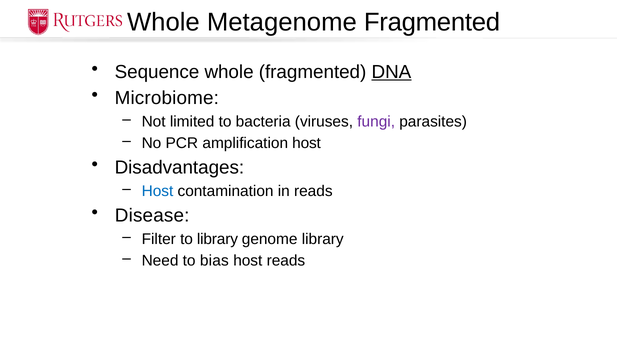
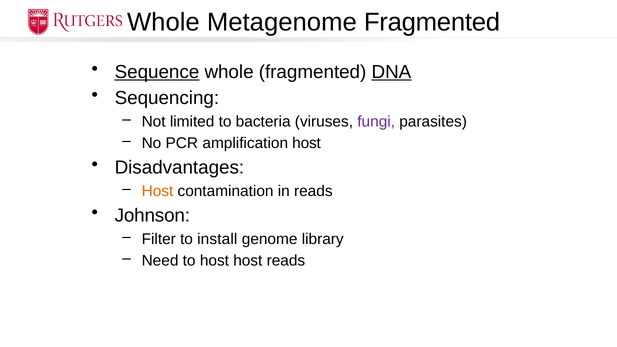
Sequence underline: none -> present
Microbiome: Microbiome -> Sequencing
Host at (157, 191) colour: blue -> orange
Disease: Disease -> Johnson
to library: library -> install
to bias: bias -> host
